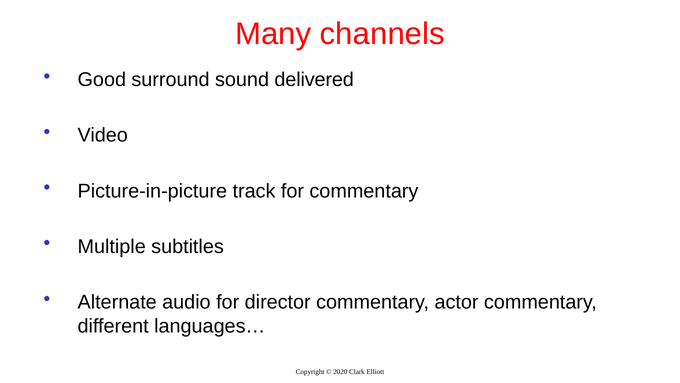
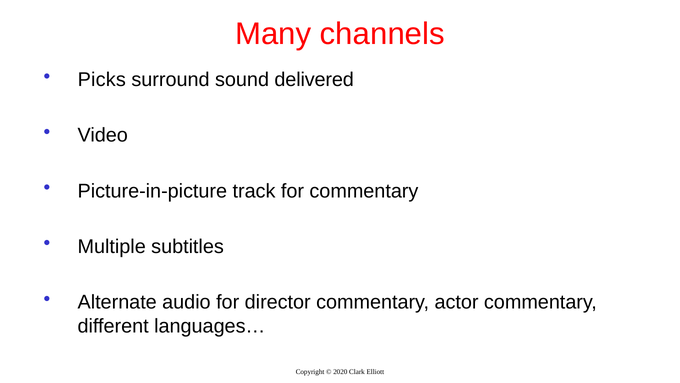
Good: Good -> Picks
